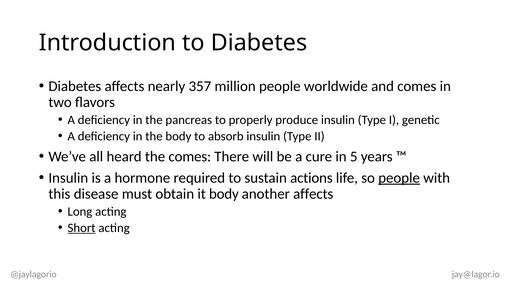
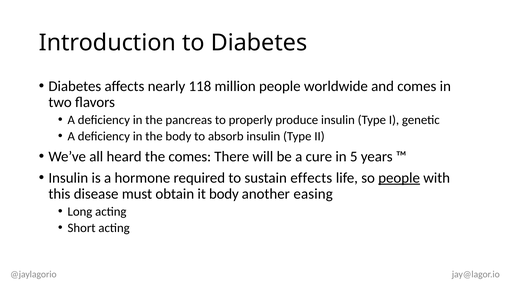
357: 357 -> 118
actions: actions -> effects
another affects: affects -> easing
Short underline: present -> none
